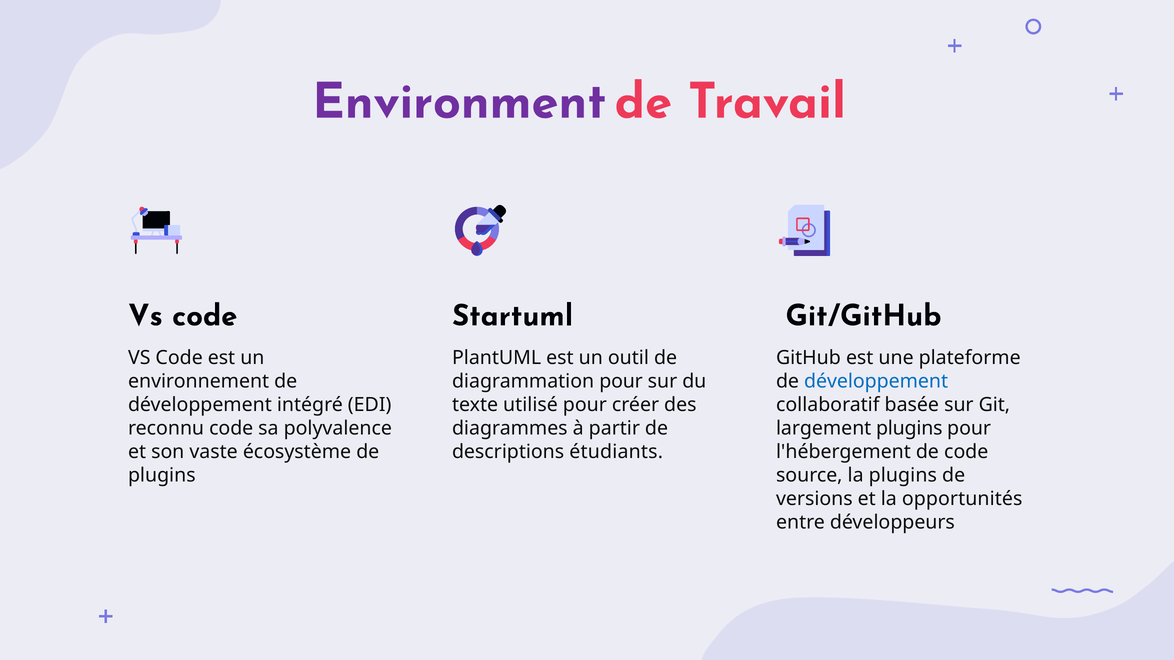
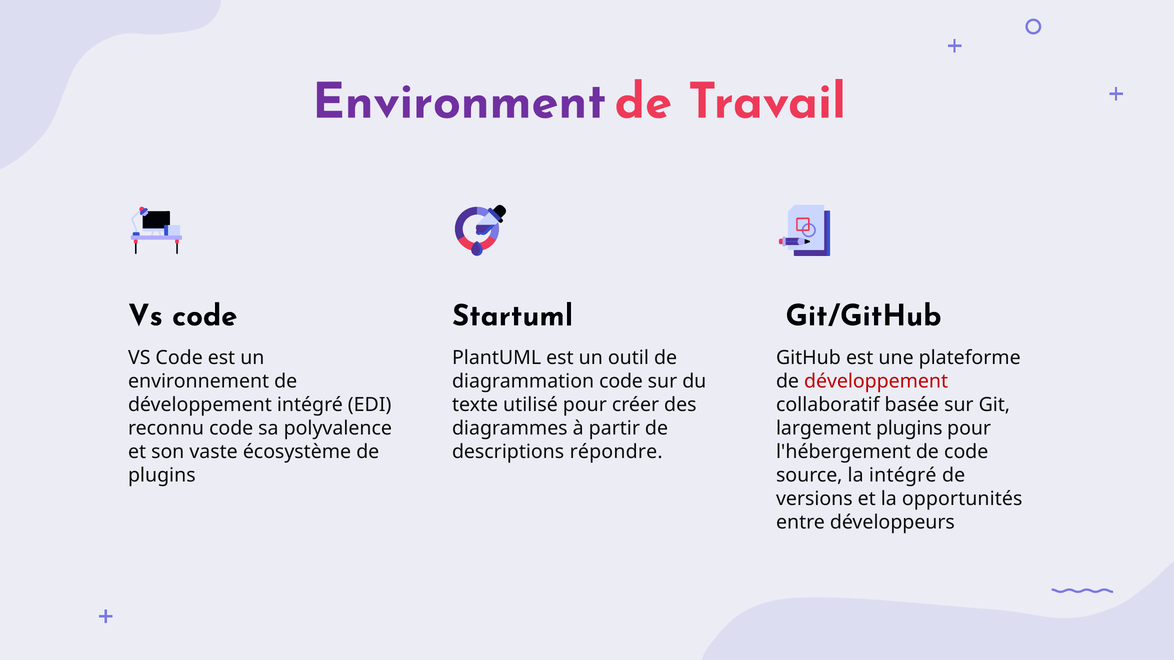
diagrammation pour: pour -> code
développement at (876, 382) colour: blue -> red
étudiants: étudiants -> répondre
la plugins: plugins -> intégré
